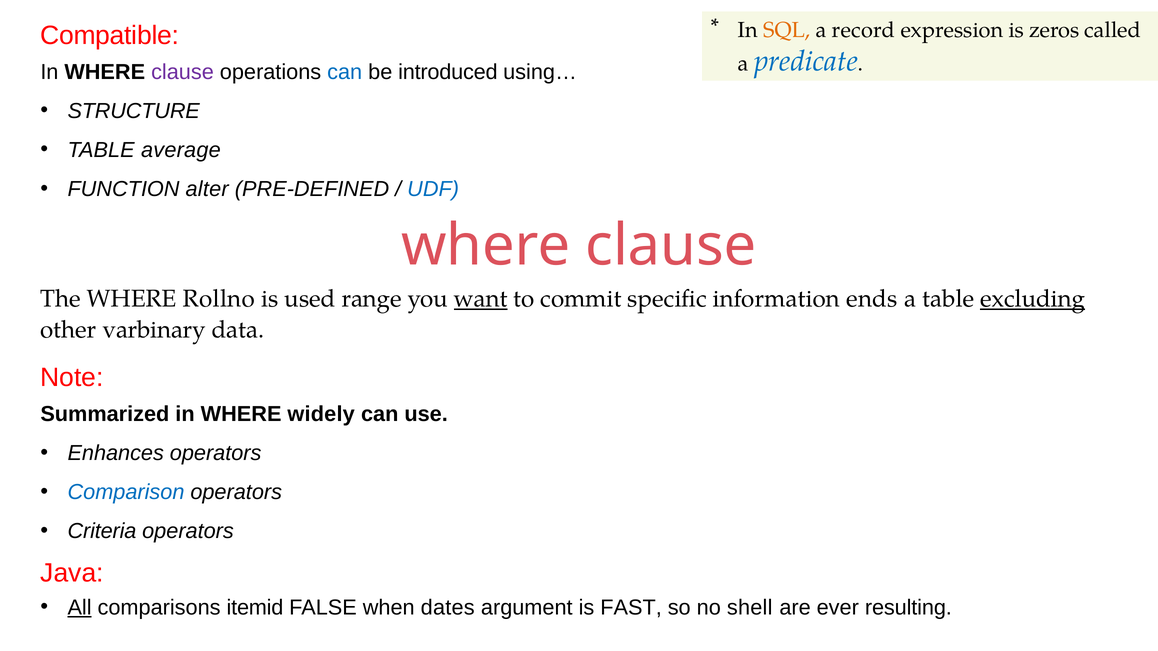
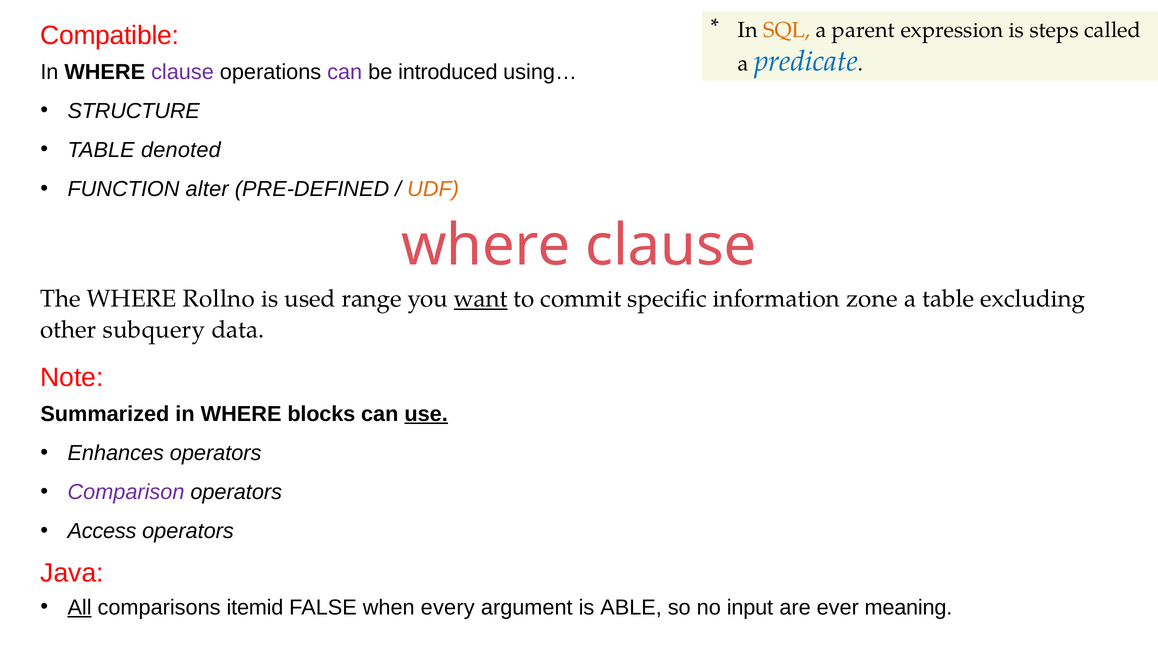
record: record -> parent
zeros: zeros -> steps
can at (345, 72) colour: blue -> purple
average: average -> denoted
UDF colour: blue -> orange
ends: ends -> zone
excluding underline: present -> none
varbinary: varbinary -> subquery
widely: widely -> blocks
use underline: none -> present
Comparison colour: blue -> purple
Criteria: Criteria -> Access
dates: dates -> every
FAST: FAST -> ABLE
shell: shell -> input
resulting: resulting -> meaning
